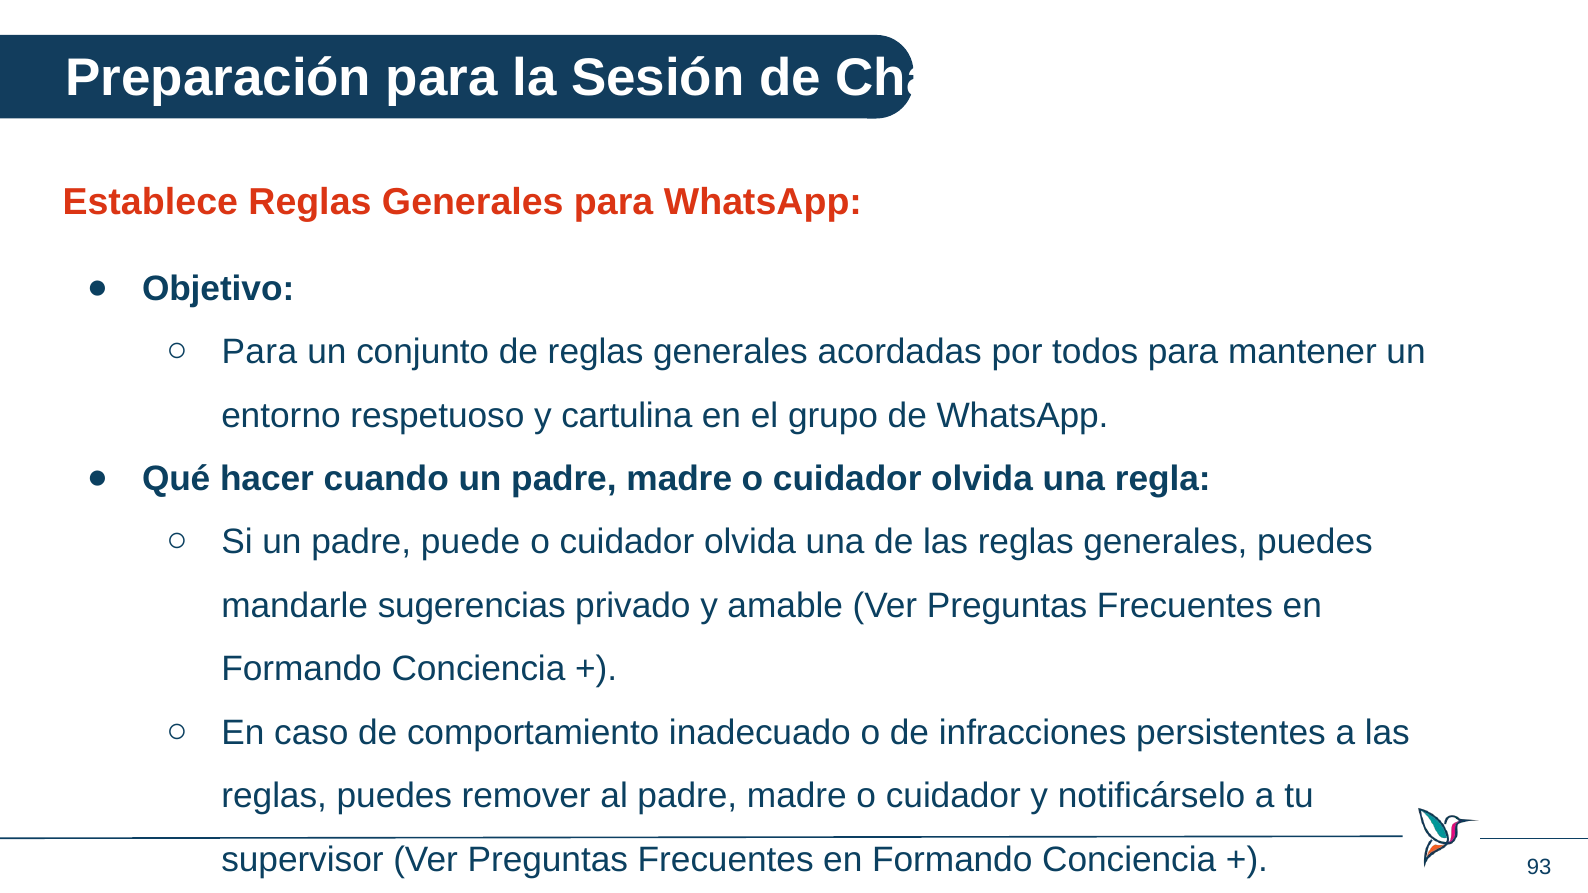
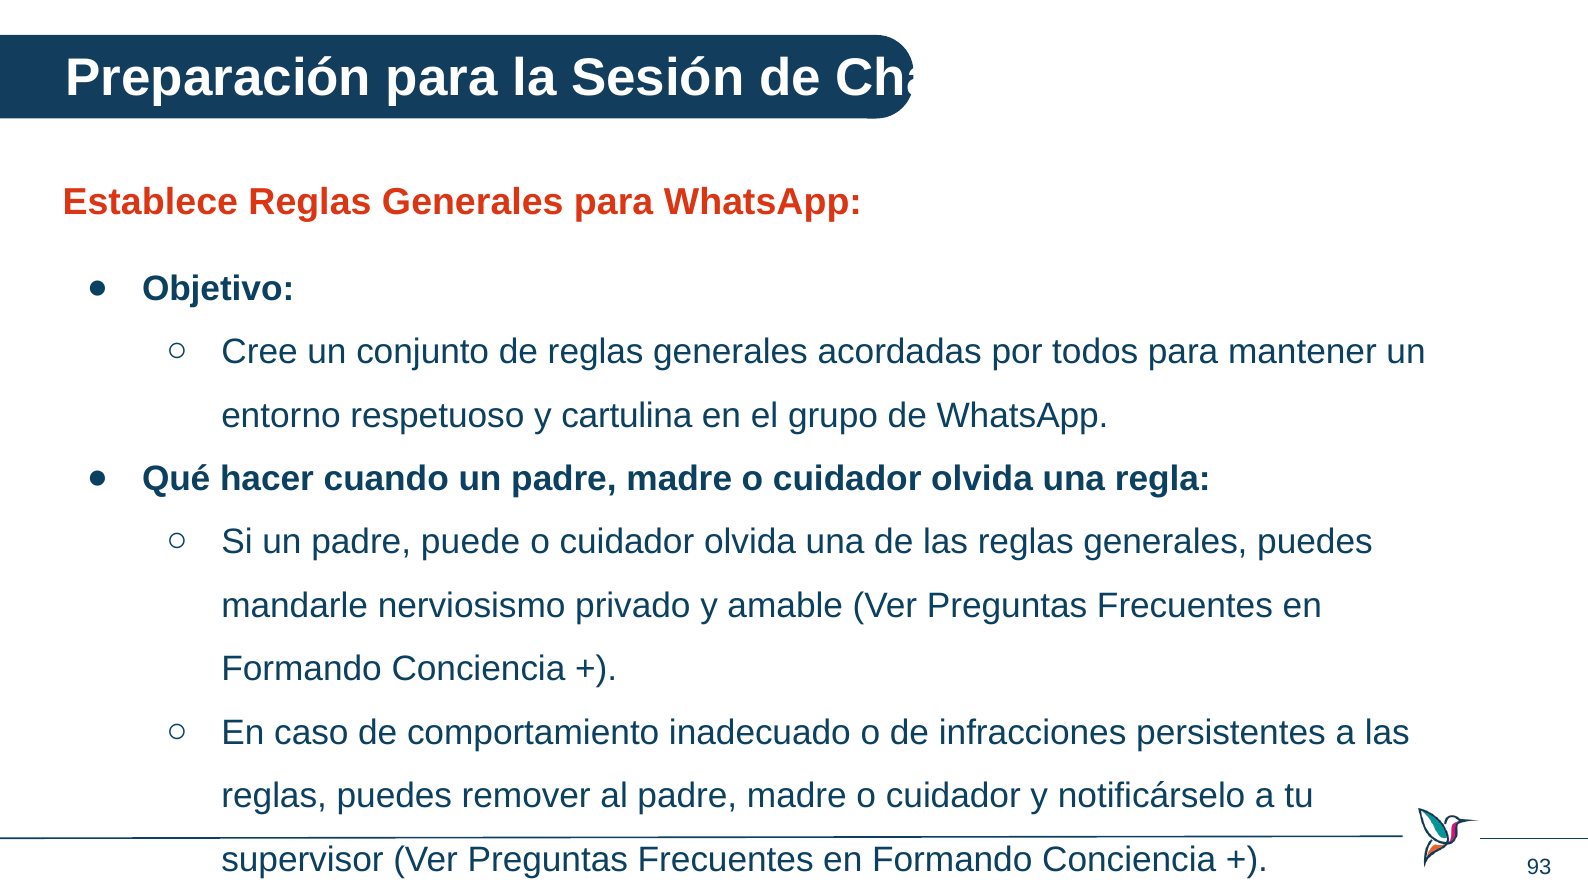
Para at (259, 352): Para -> Cree
sugerencias: sugerencias -> nerviosismo
